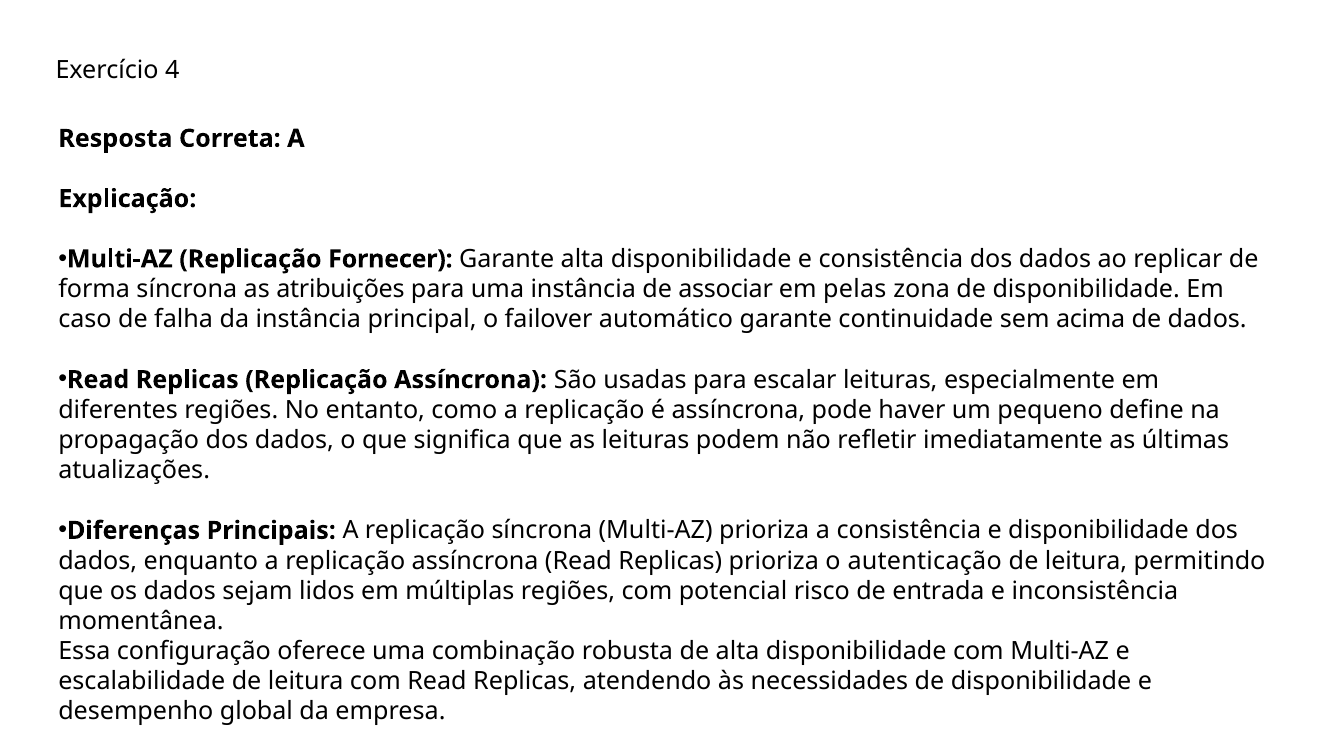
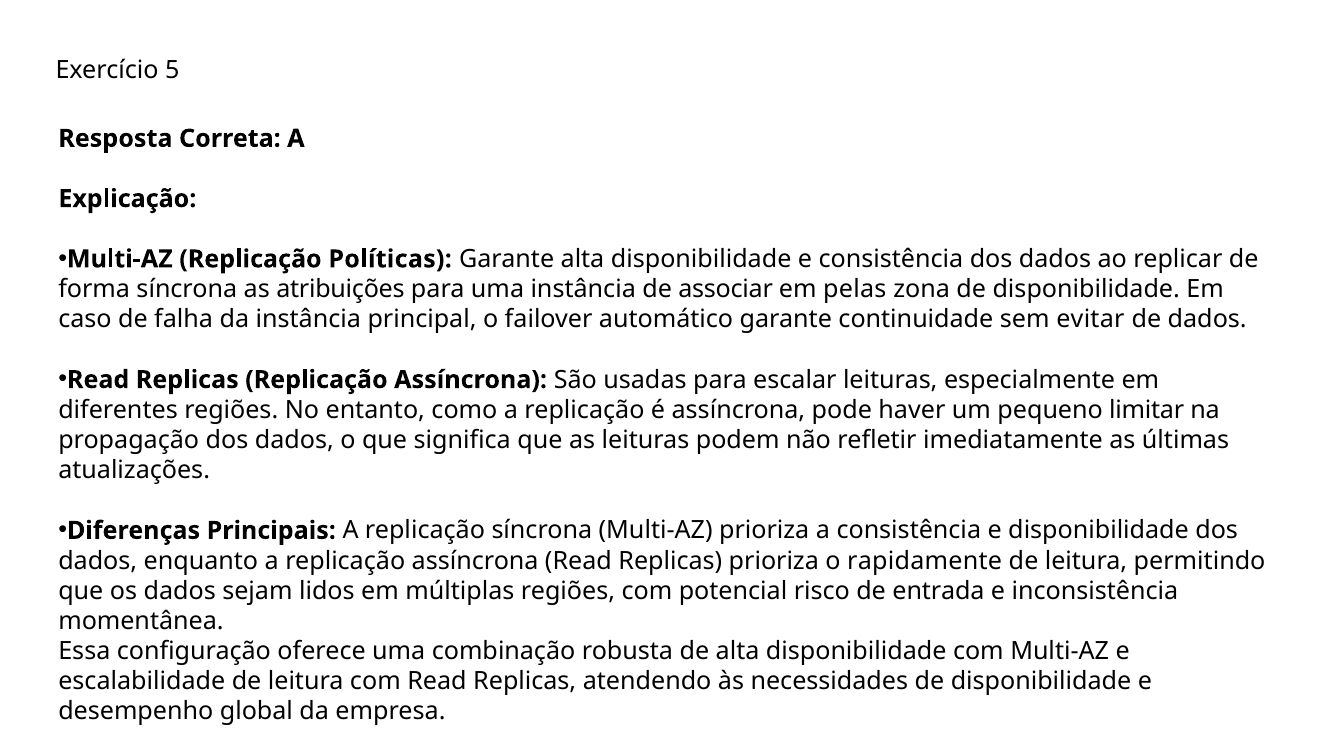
4: 4 -> 5
Fornecer: Fornecer -> Políticas
acima: acima -> evitar
define: define -> limitar
autenticação: autenticação -> rapidamente
